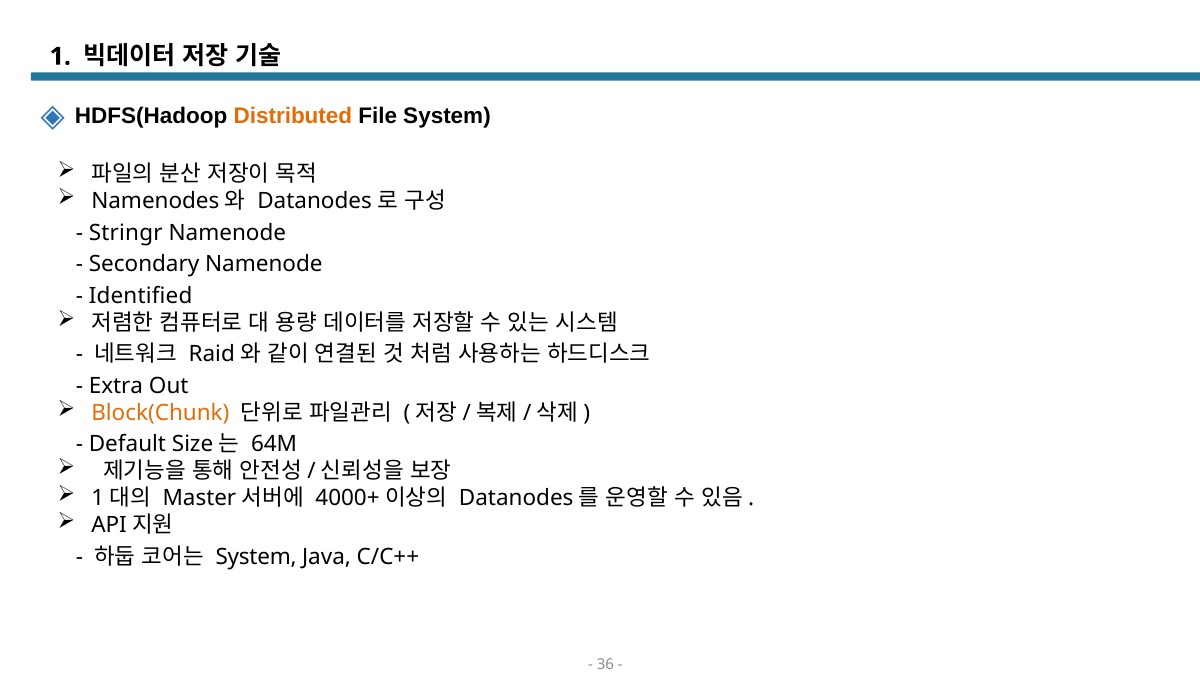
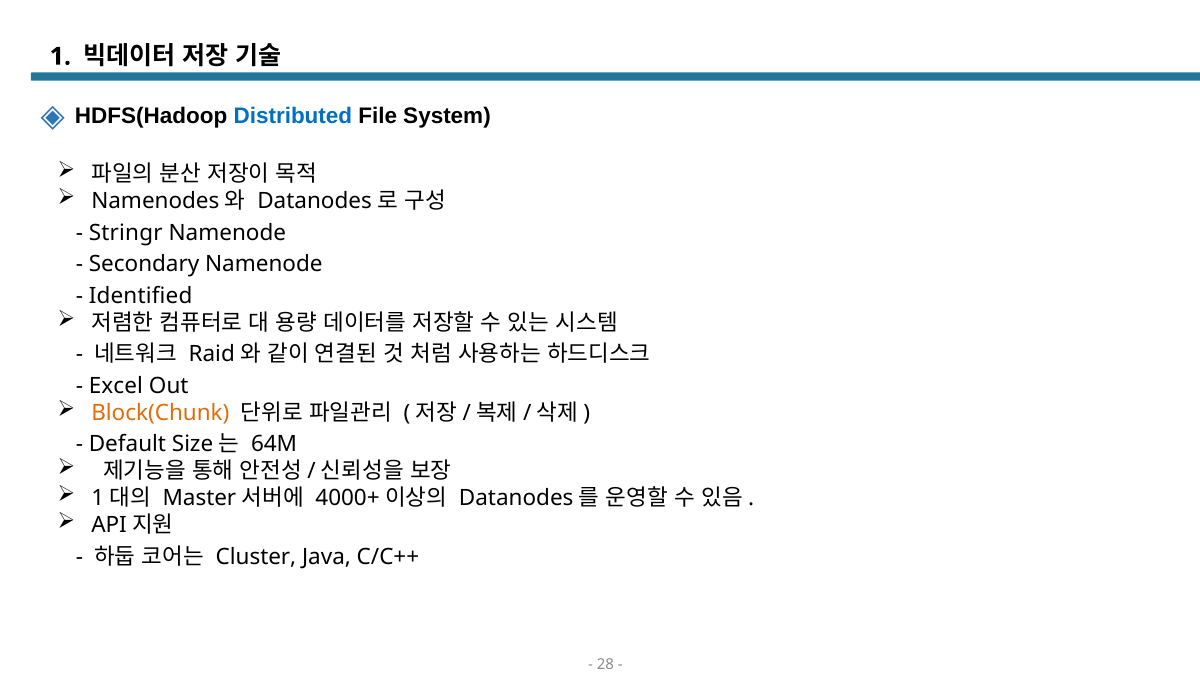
Distributed colour: orange -> blue
Extra: Extra -> Excel
System at (256, 557): System -> Cluster
36: 36 -> 28
